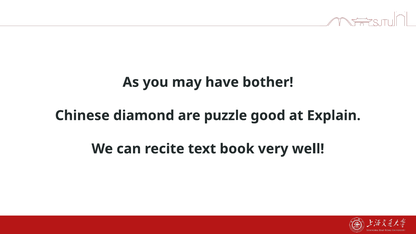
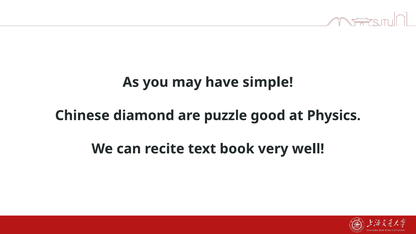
bother: bother -> simple
Explain: Explain -> Physics
